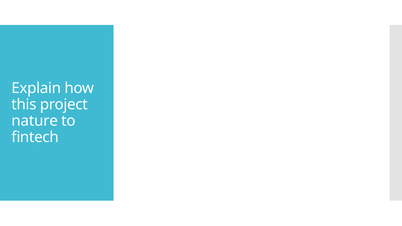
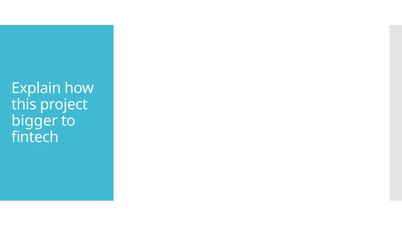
nature: nature -> bigger
